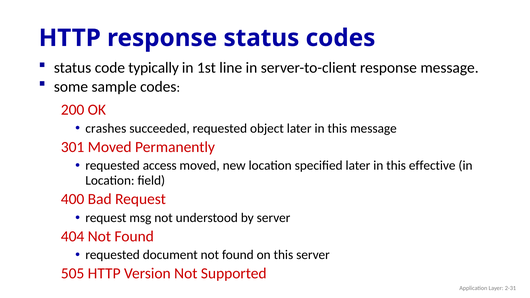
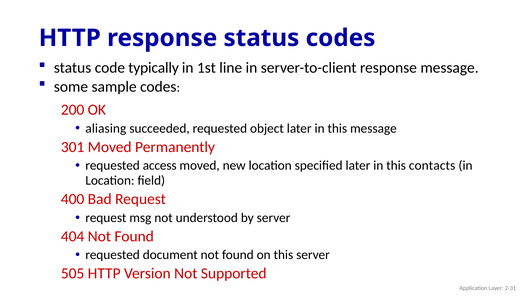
crashes: crashes -> aliasing
effective: effective -> contacts
